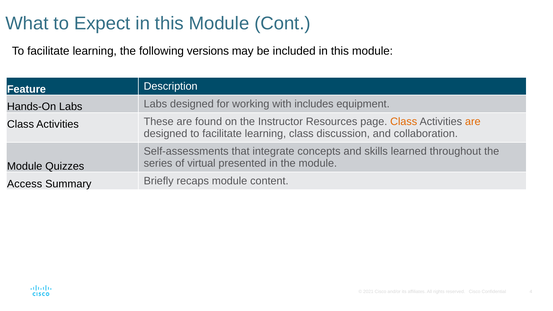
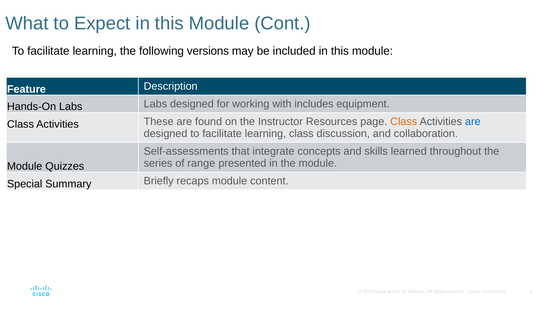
are at (473, 122) colour: orange -> blue
virtual: virtual -> range
Access: Access -> Special
